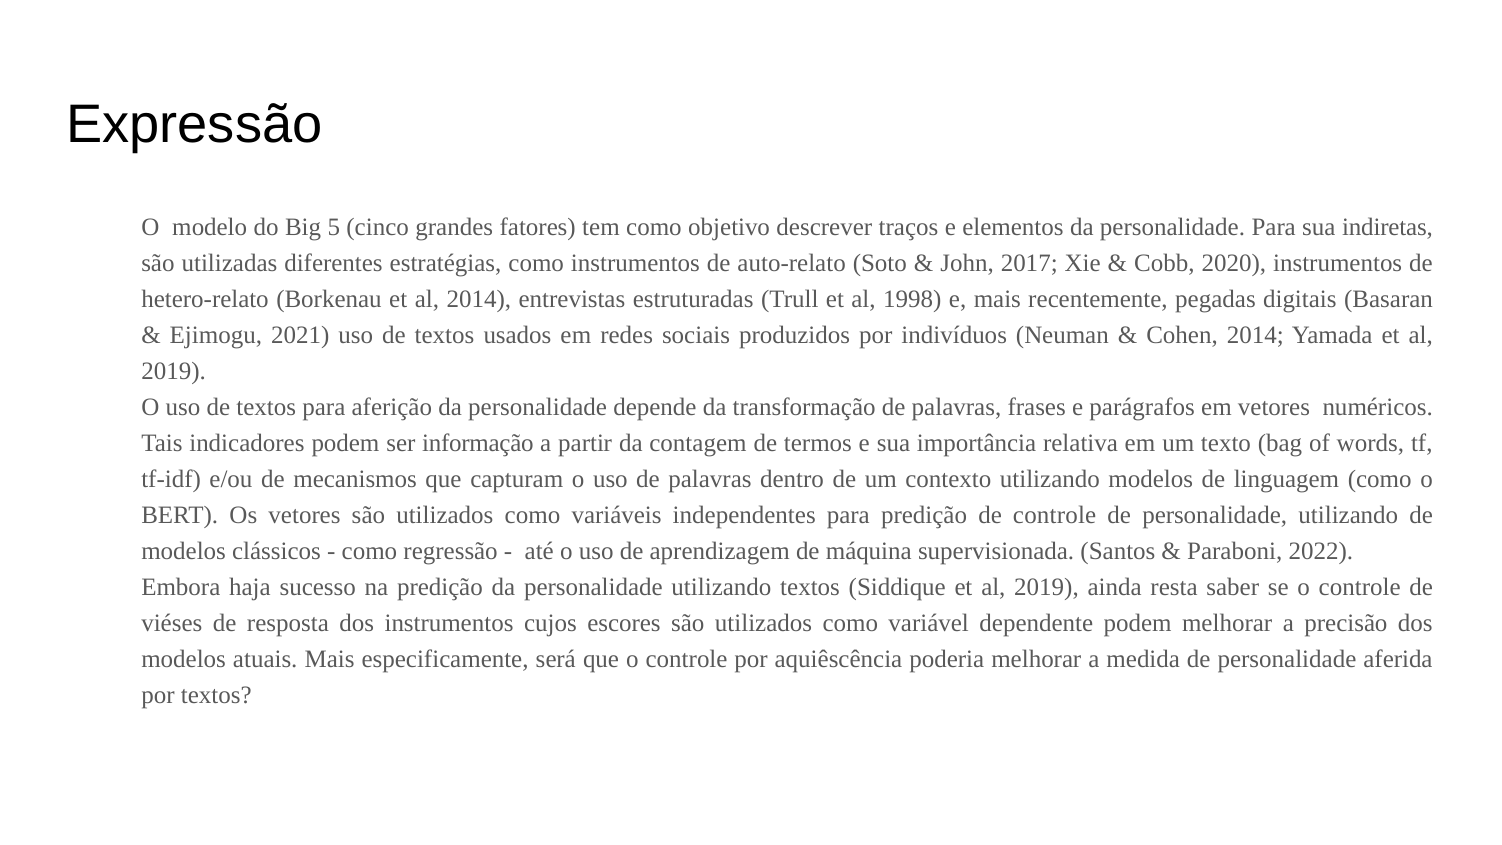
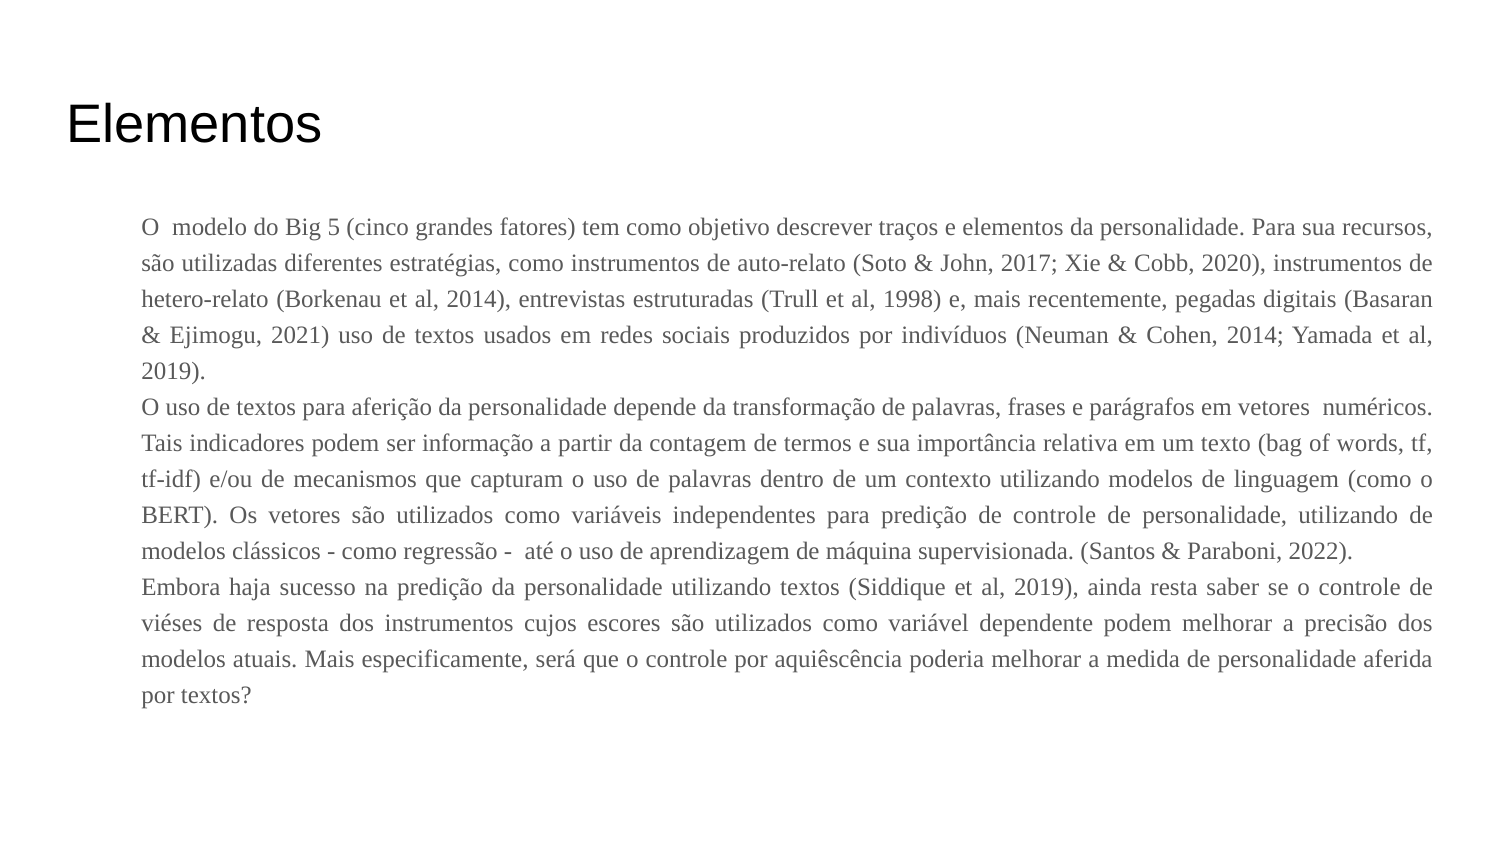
Expressão at (194, 124): Expressão -> Elementos
indiretas: indiretas -> recursos
